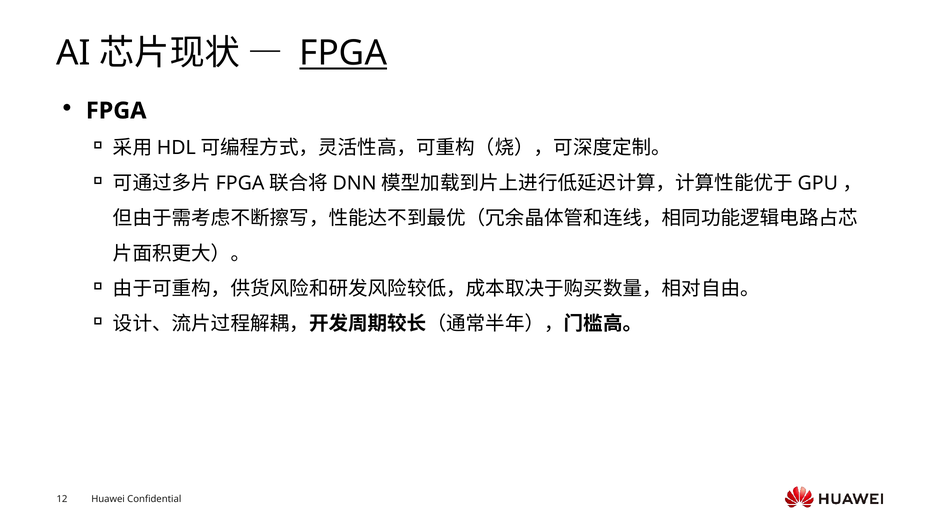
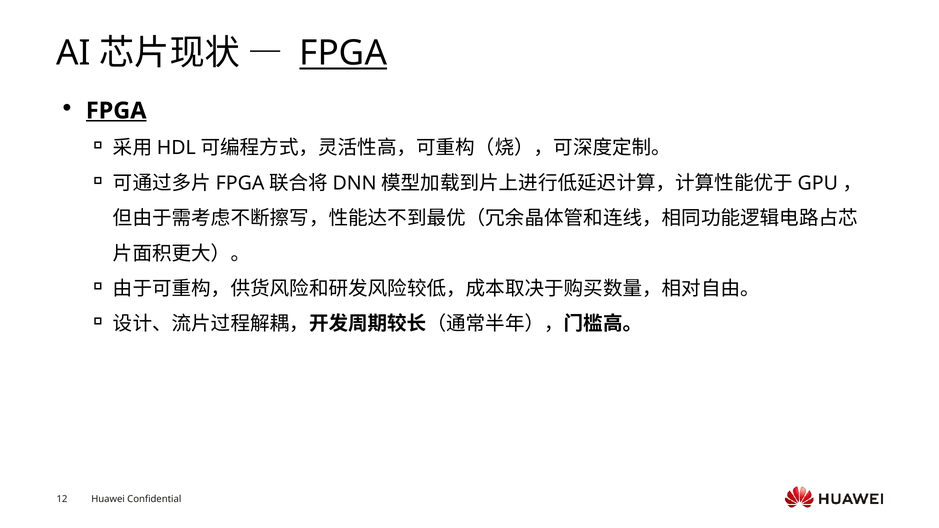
FPGA at (116, 111) underline: none -> present
